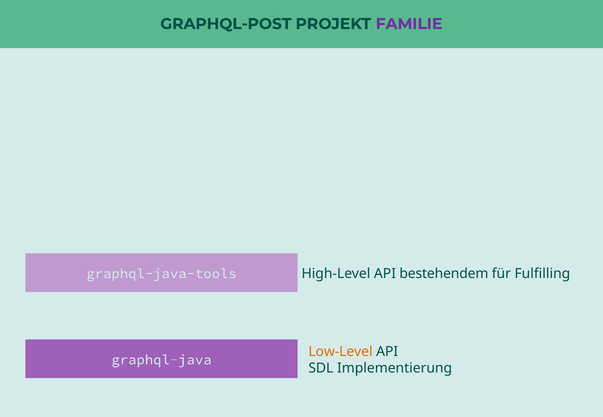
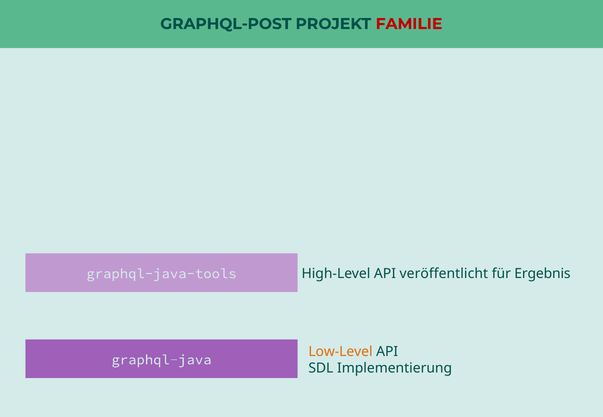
FAMILIE colour: purple -> red
bestehendem: bestehendem -> veröffentlicht
Fulfilling: Fulfilling -> Ergebnis
